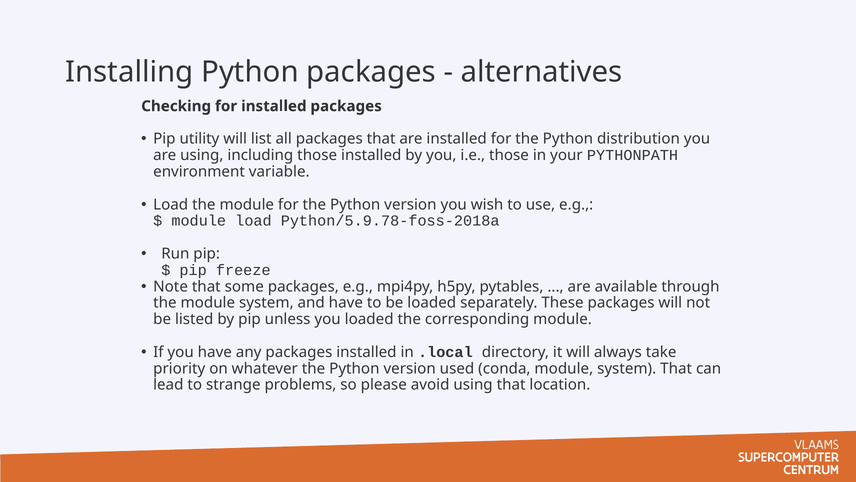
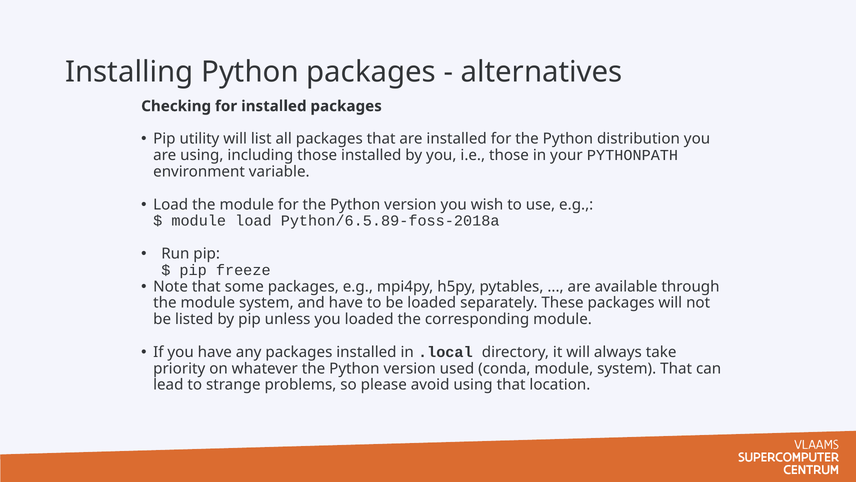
Python/5.9.78-foss-2018a: Python/5.9.78-foss-2018a -> Python/6.5.89-foss-2018a
